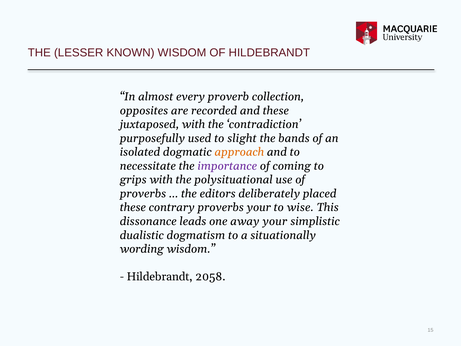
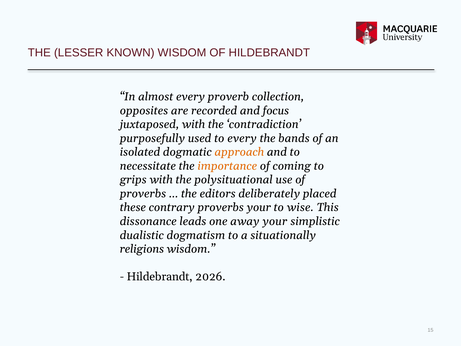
and these: these -> focus
to slight: slight -> every
importance colour: purple -> orange
wording: wording -> religions
2058: 2058 -> 2026
